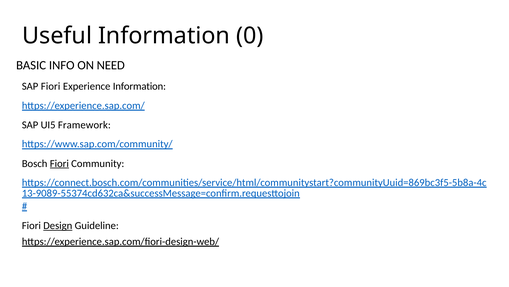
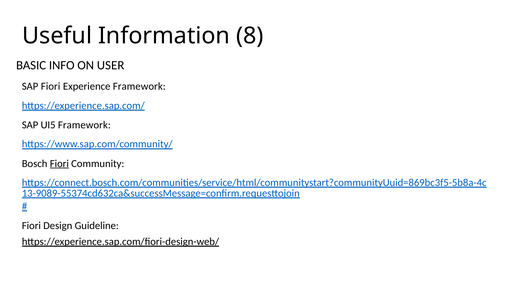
0: 0 -> 8
NEED: NEED -> USER
Experience Information: Information -> Framework
Design underline: present -> none
